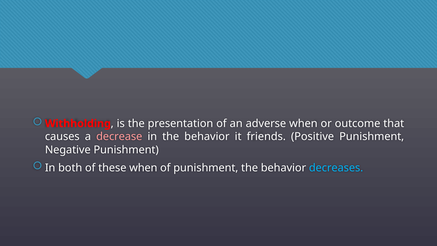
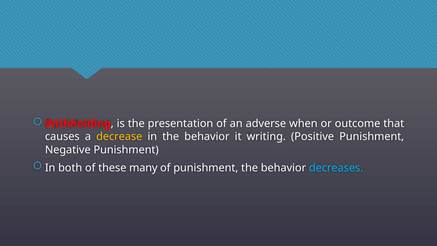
decrease colour: pink -> yellow
friends: friends -> writing
these when: when -> many
